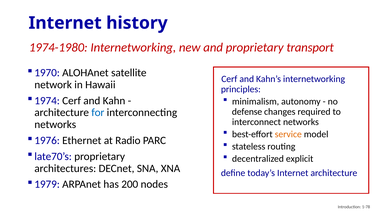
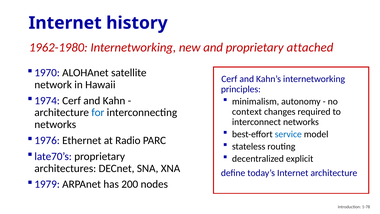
1974-1980: 1974-1980 -> 1962-1980
transport: transport -> attached
defense: defense -> context
service colour: orange -> blue
